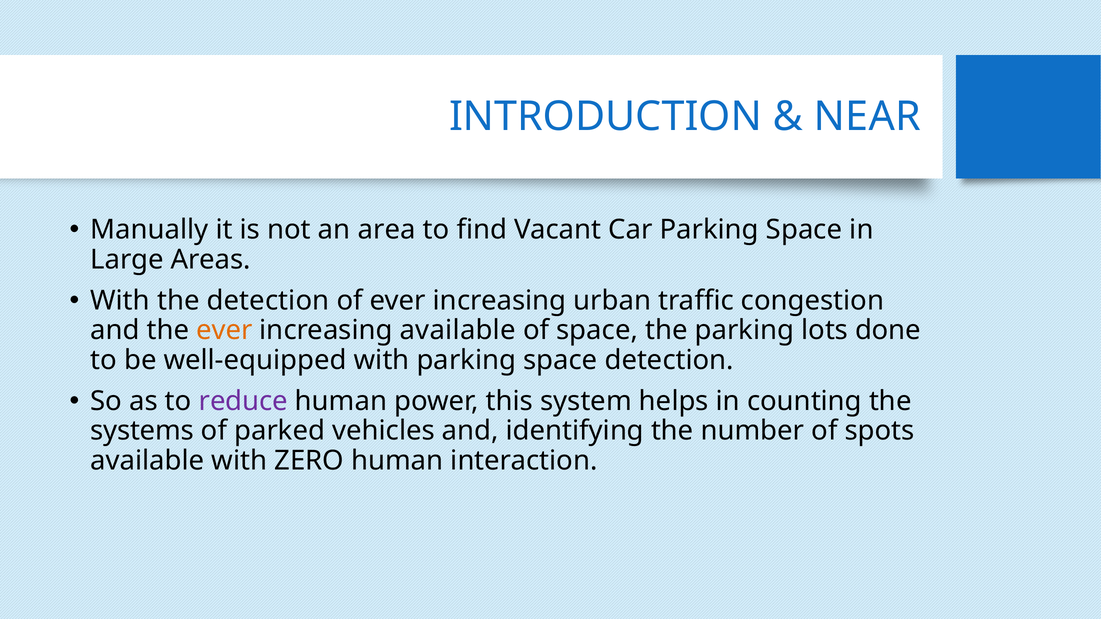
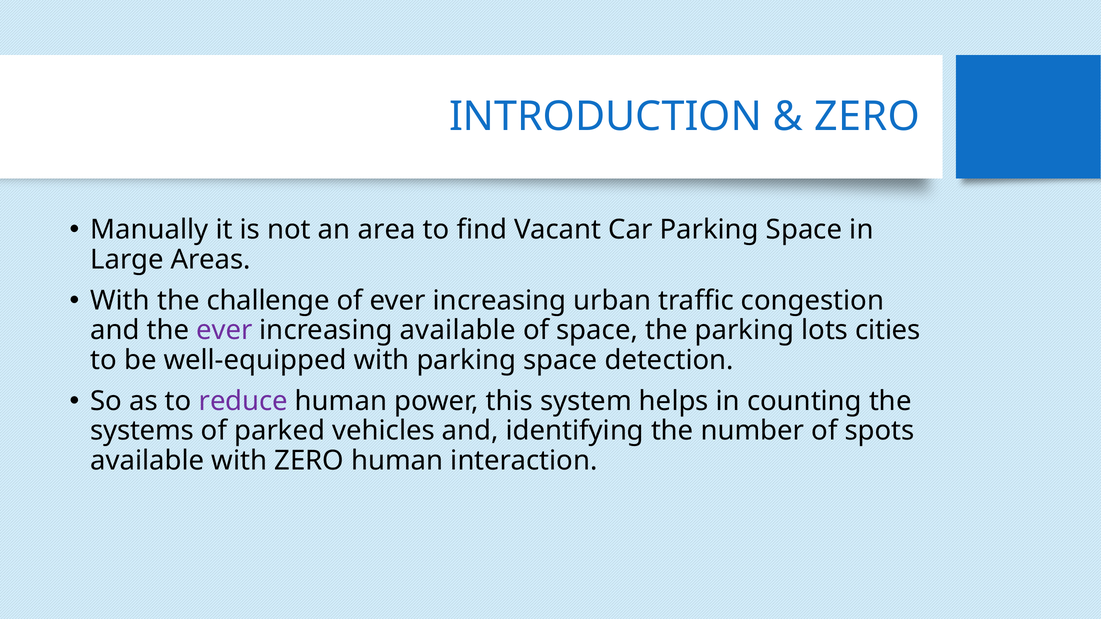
NEAR at (867, 117): NEAR -> ZERO
the detection: detection -> challenge
ever at (224, 330) colour: orange -> purple
done: done -> cities
